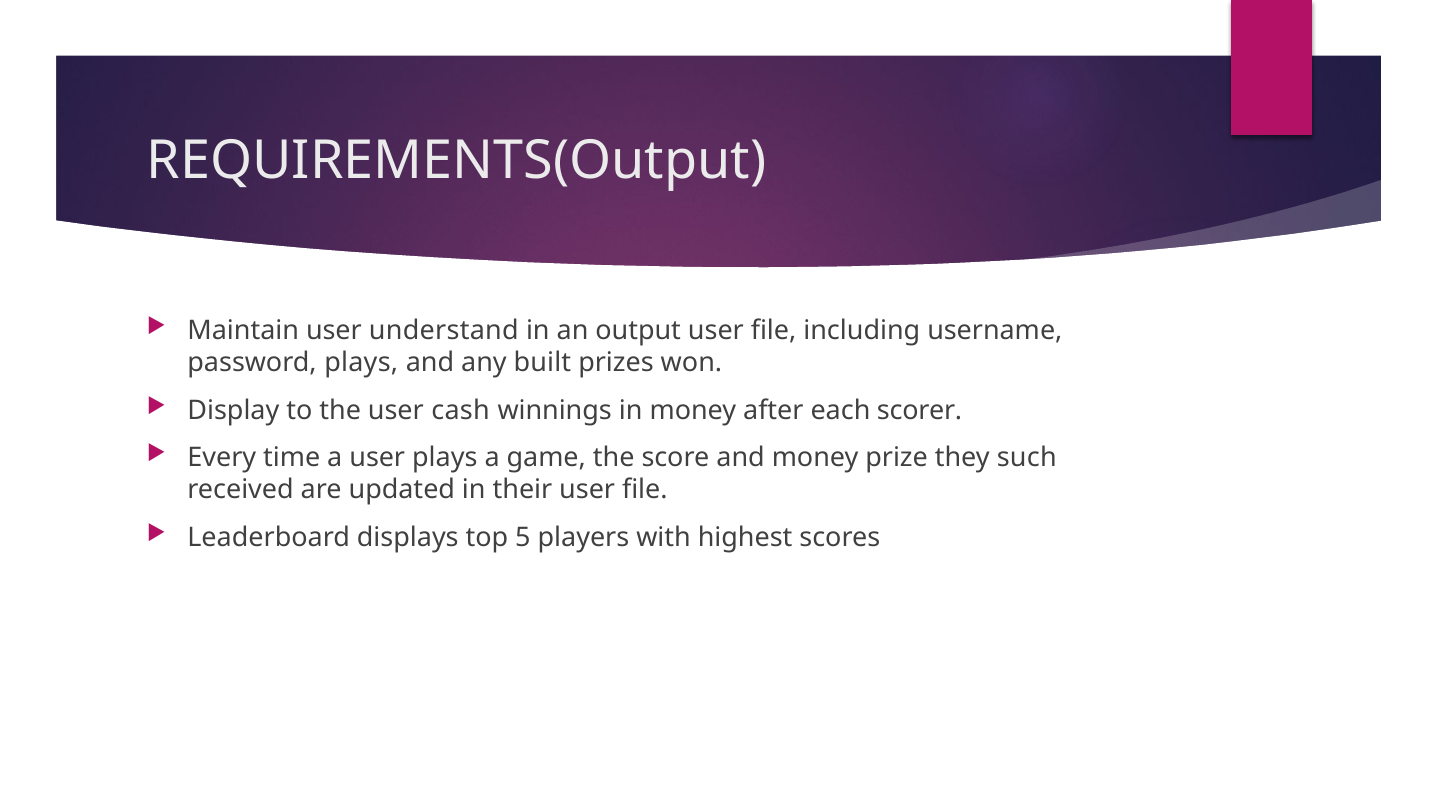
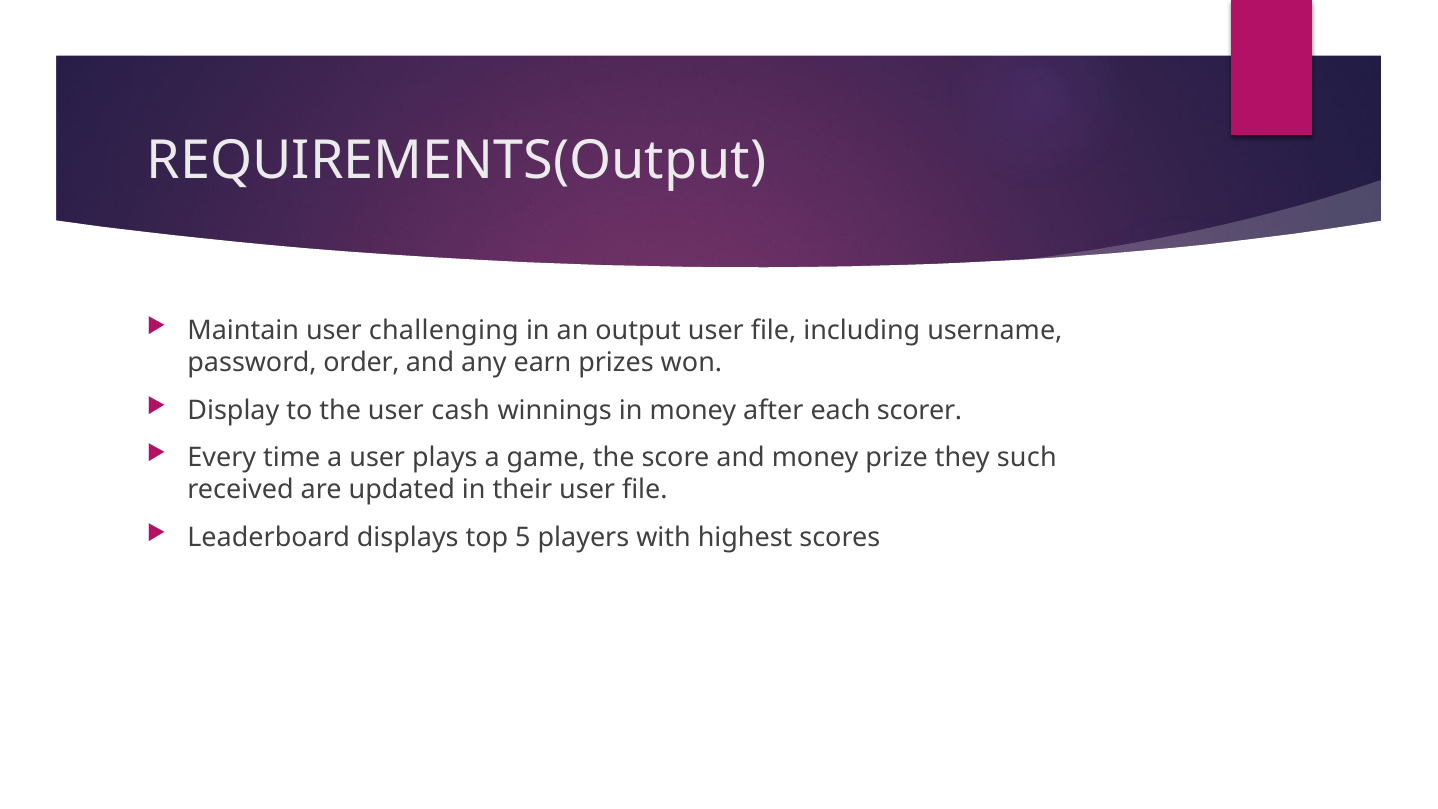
understand: understand -> challenging
password plays: plays -> order
built: built -> earn
